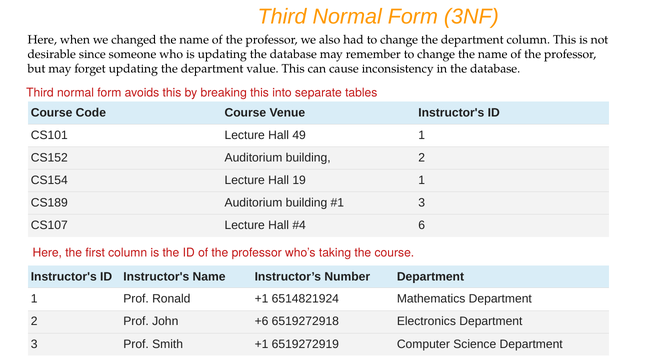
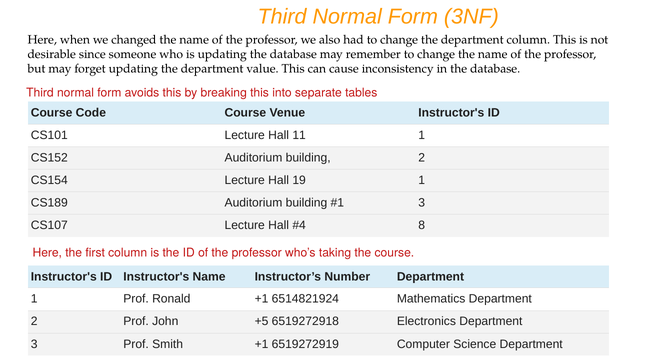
49: 49 -> 11
6: 6 -> 8
+6: +6 -> +5
